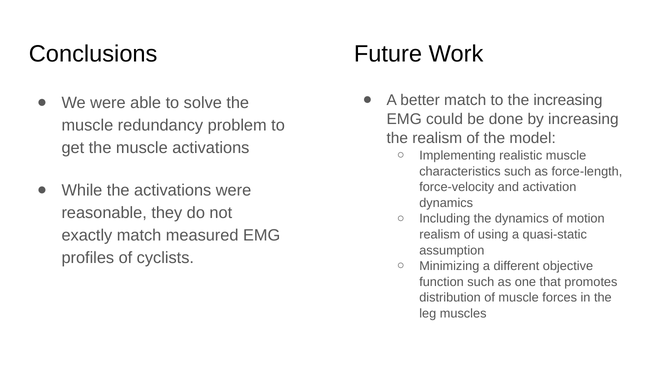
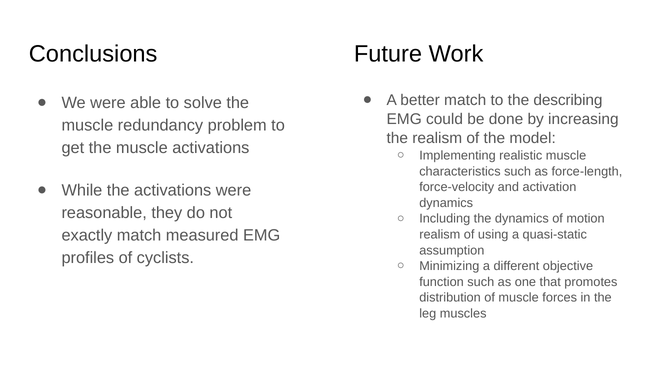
the increasing: increasing -> describing
